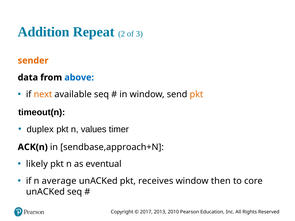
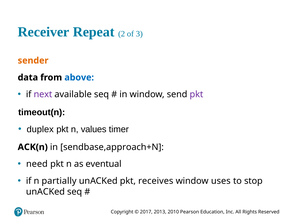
Addition: Addition -> Receiver
next colour: orange -> purple
pkt at (196, 95) colour: orange -> purple
likely: likely -> need
average: average -> partially
then: then -> uses
core: core -> stop
